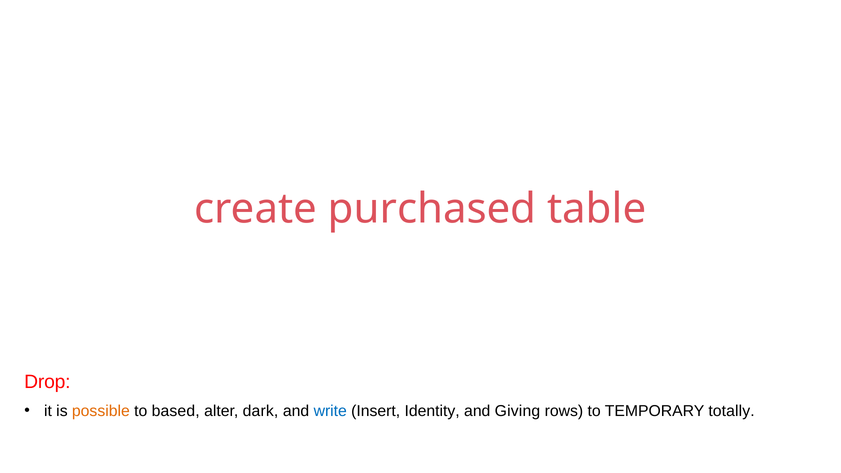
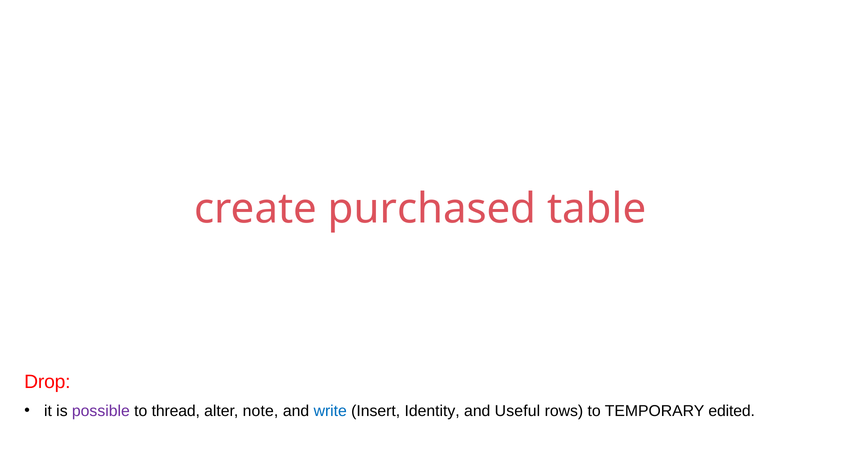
possible colour: orange -> purple
based: based -> thread
dark: dark -> note
Giving: Giving -> Useful
totally: totally -> edited
